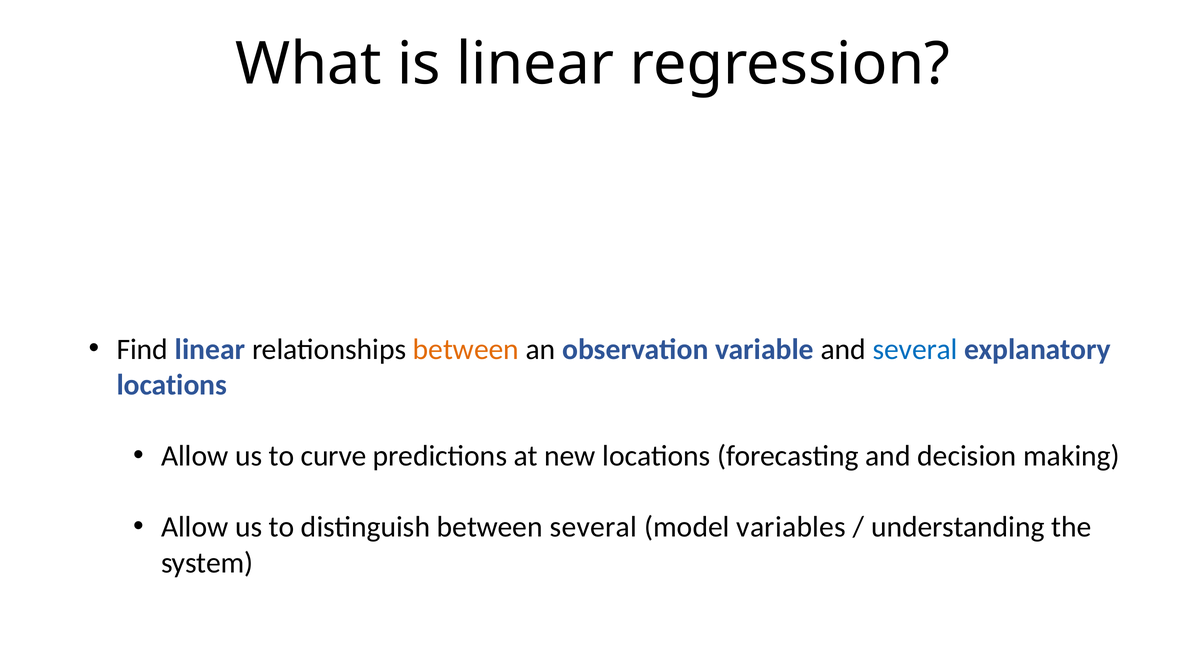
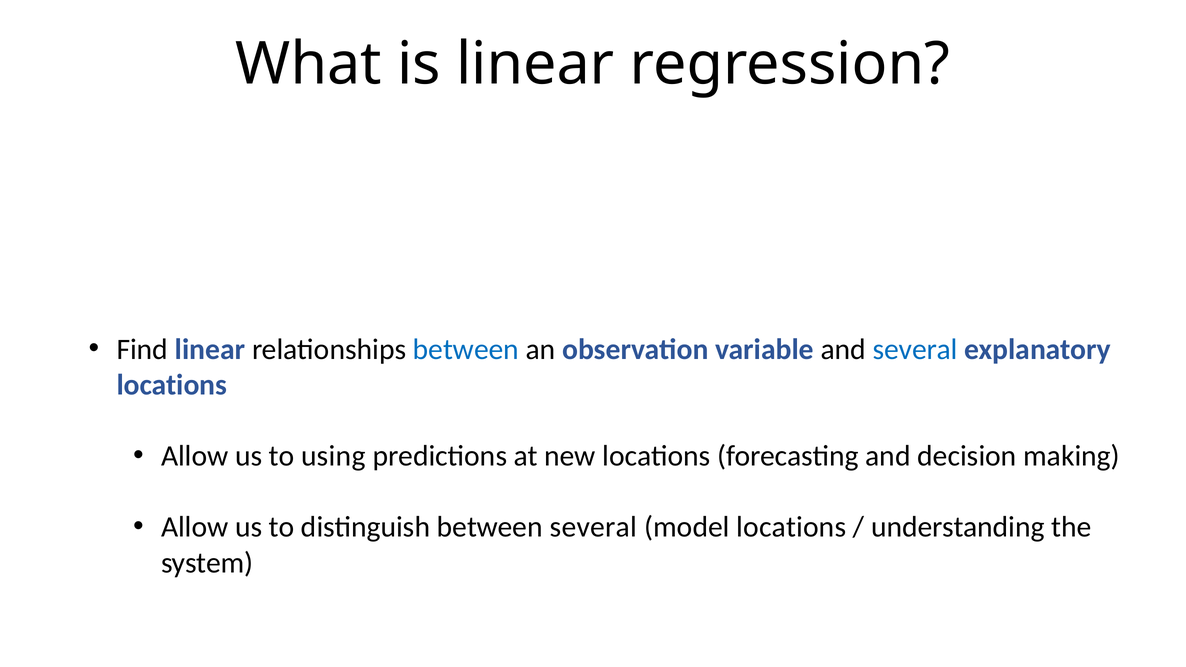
between at (466, 349) colour: orange -> blue
curve: curve -> using
model variables: variables -> locations
